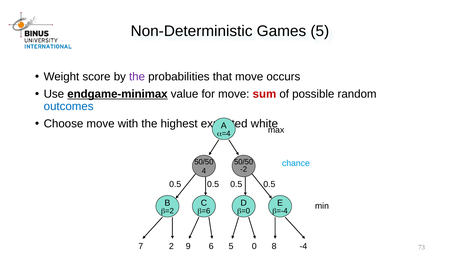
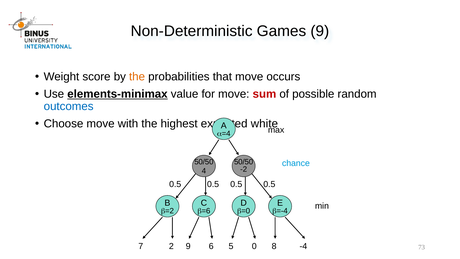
Games 5: 5 -> 9
the at (137, 77) colour: purple -> orange
endgame-minimax: endgame-minimax -> elements-minimax
